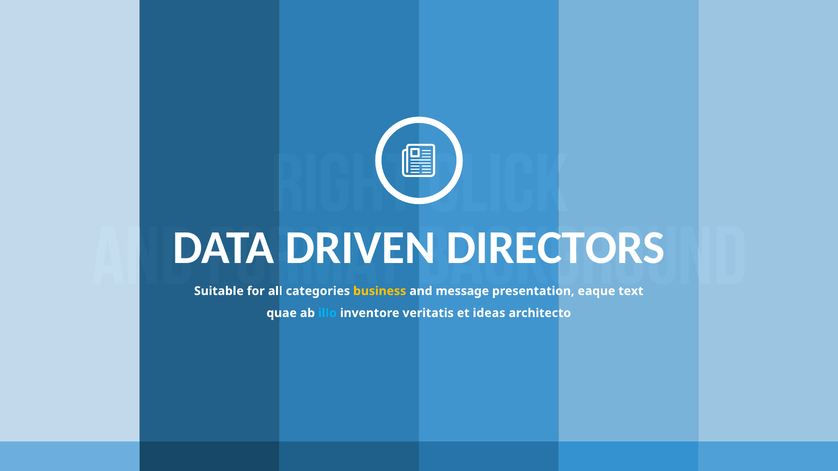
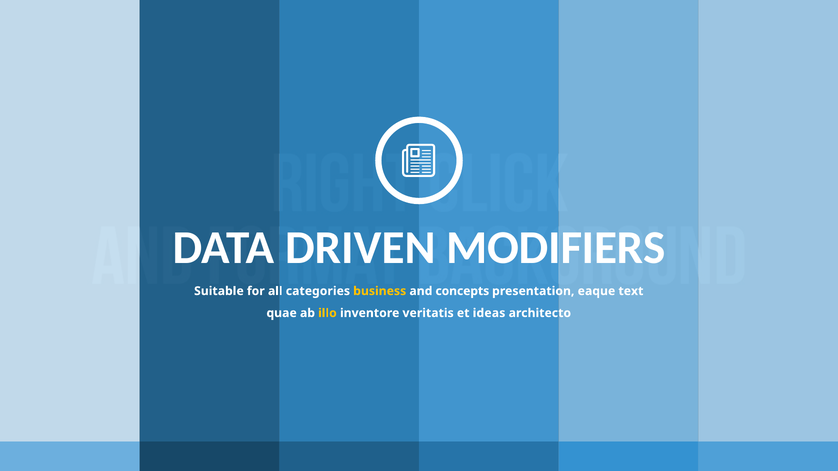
DIRECTORS: DIRECTORS -> MODIFIERS
message: message -> concepts
illo colour: light blue -> yellow
